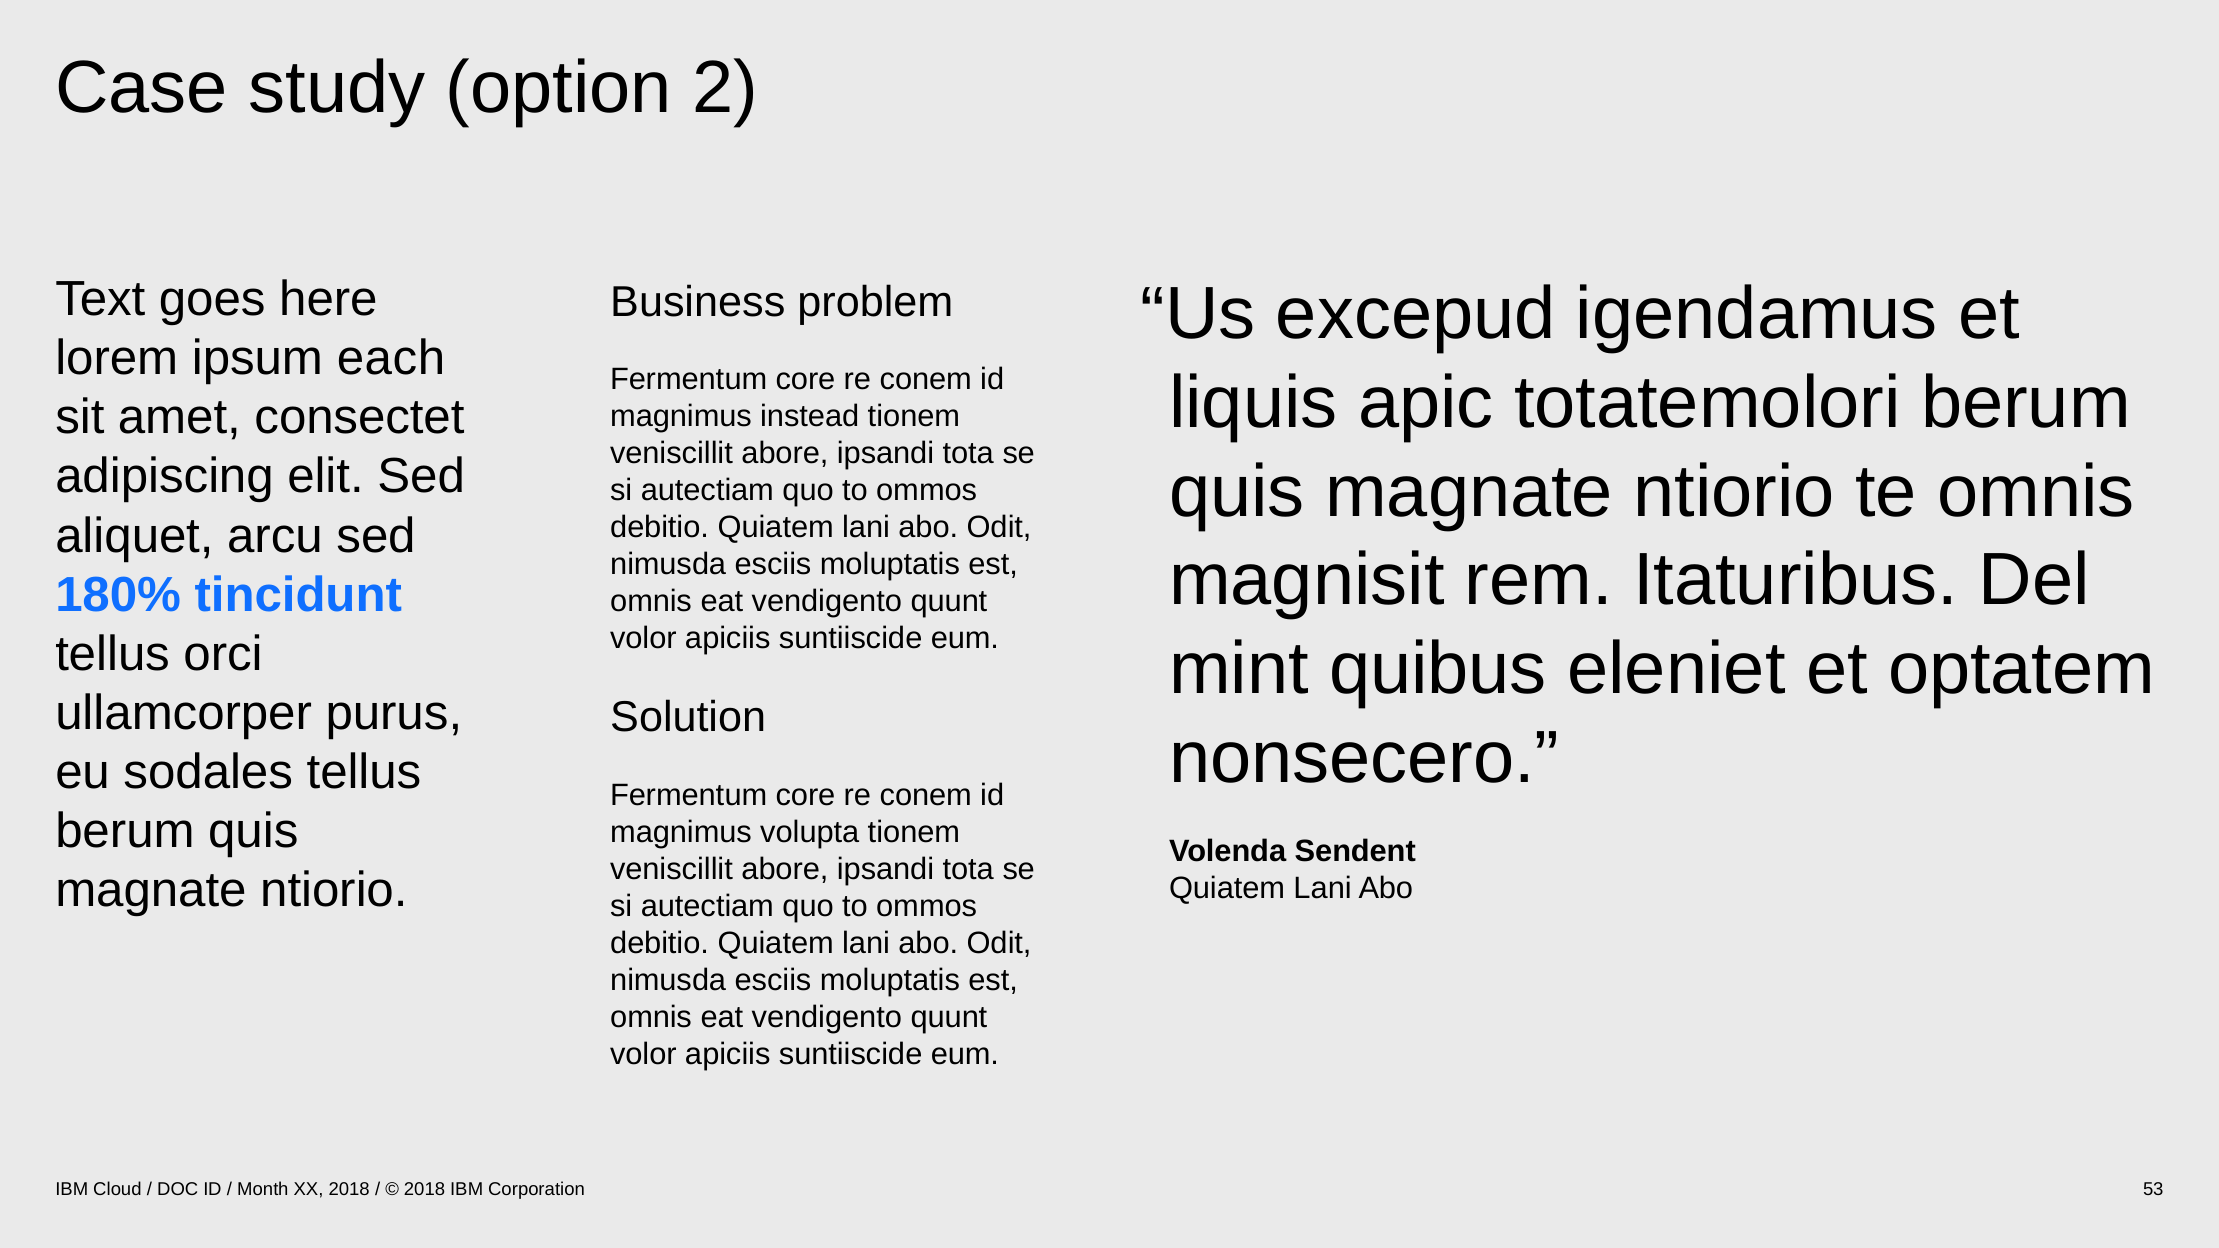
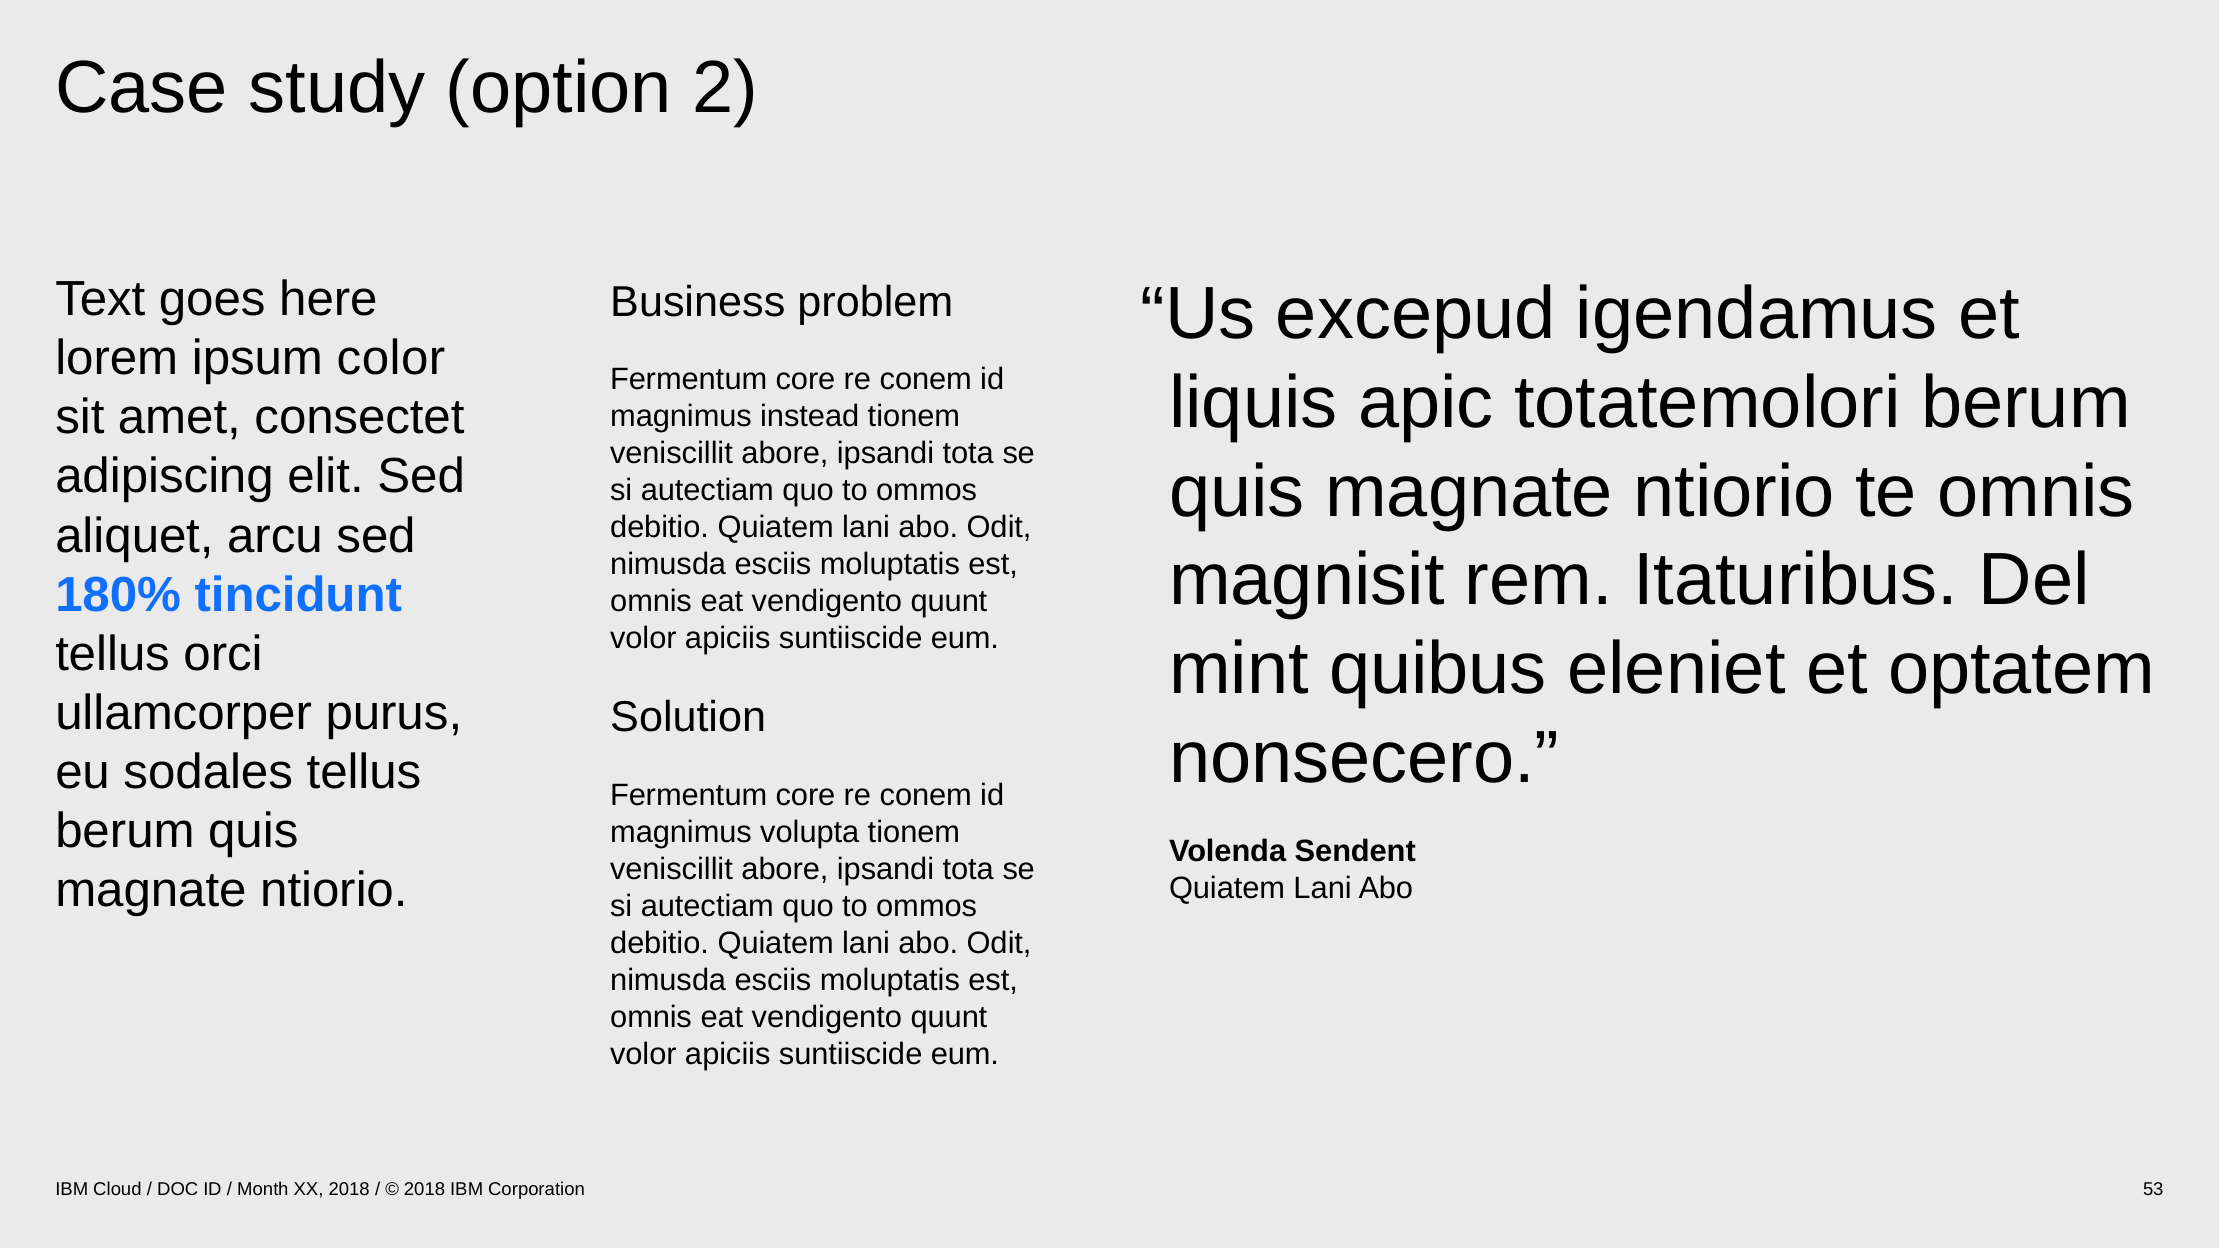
each: each -> color
